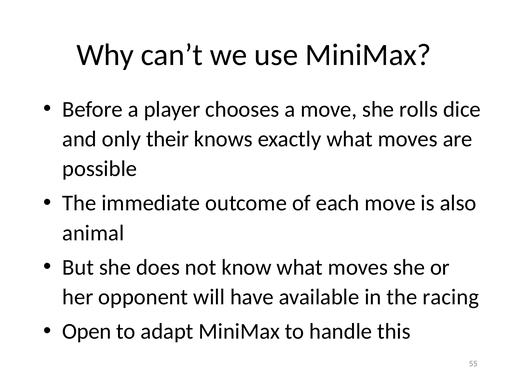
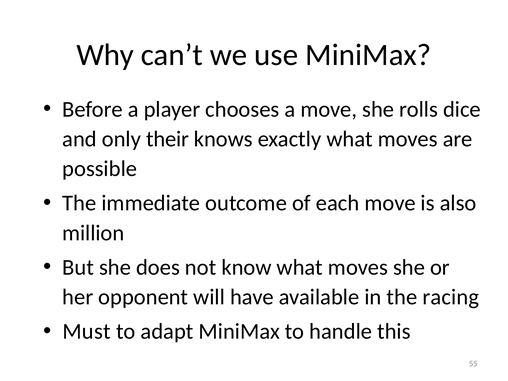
animal: animal -> million
Open: Open -> Must
